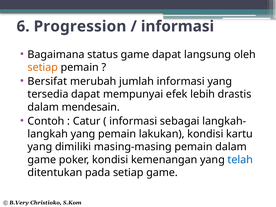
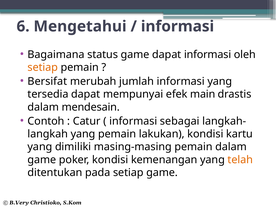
Progression: Progression -> Mengetahui
dapat langsung: langsung -> informasi
lebih: lebih -> main
telah colour: blue -> orange
